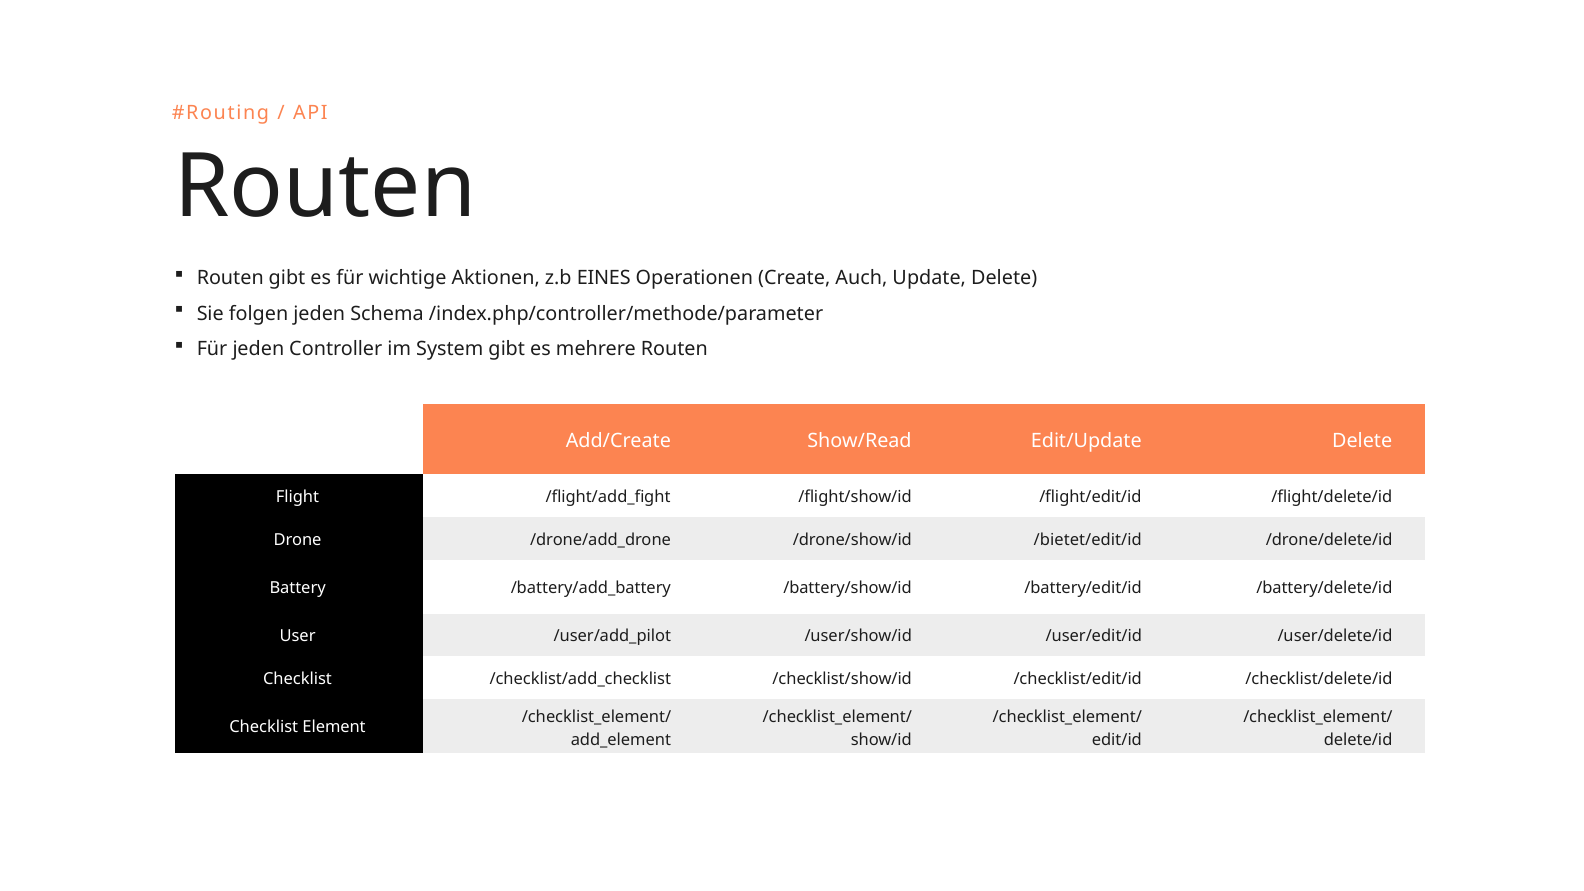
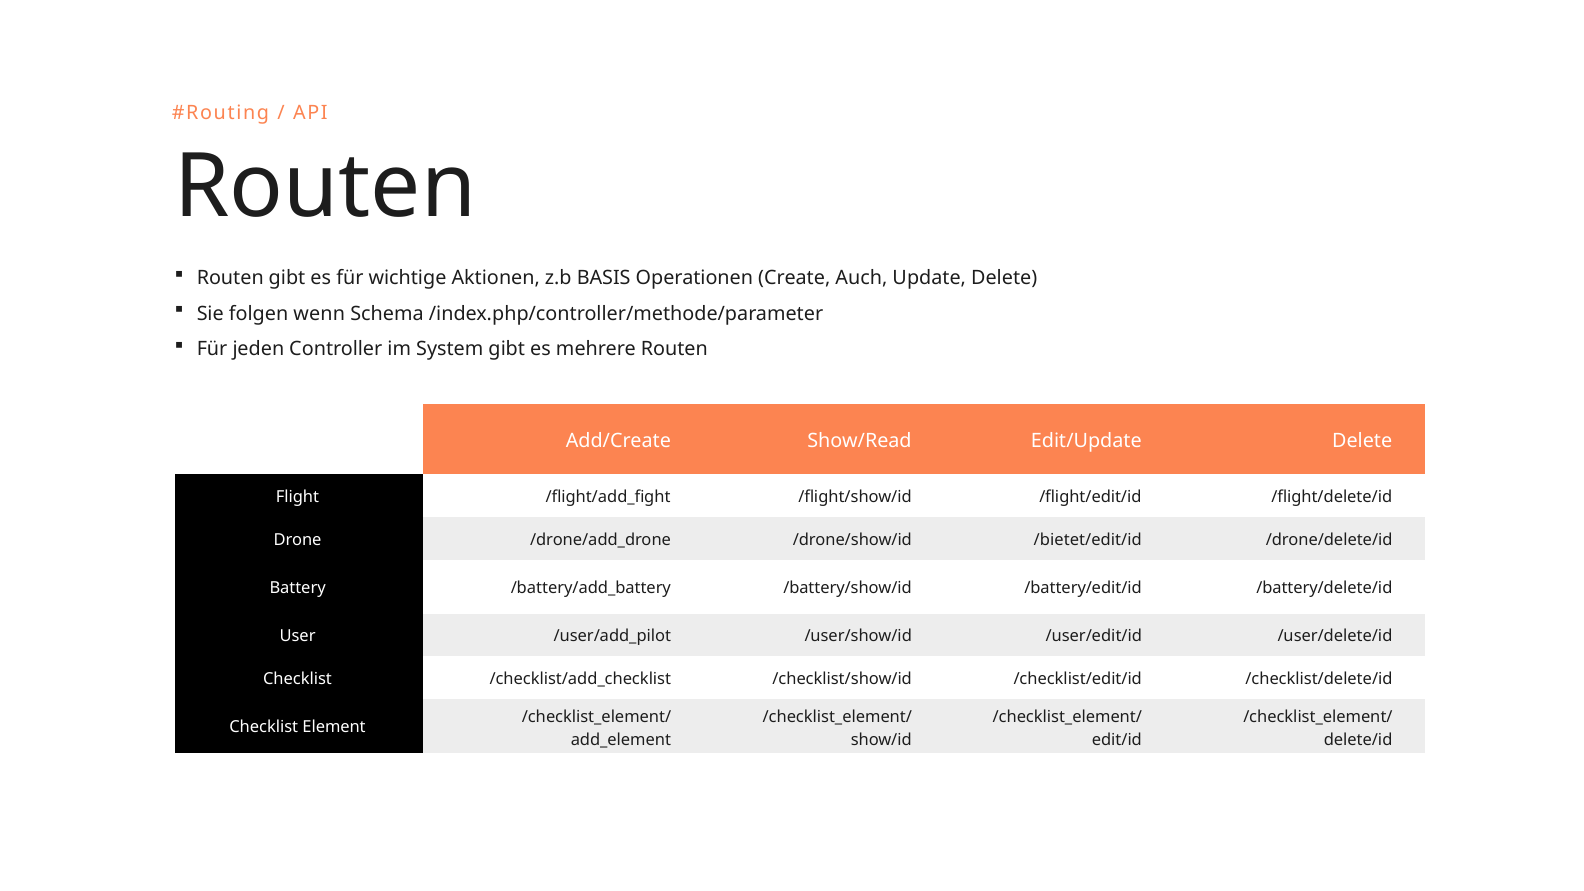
EINES: EINES -> BASIS
folgen jeden: jeden -> wenn
